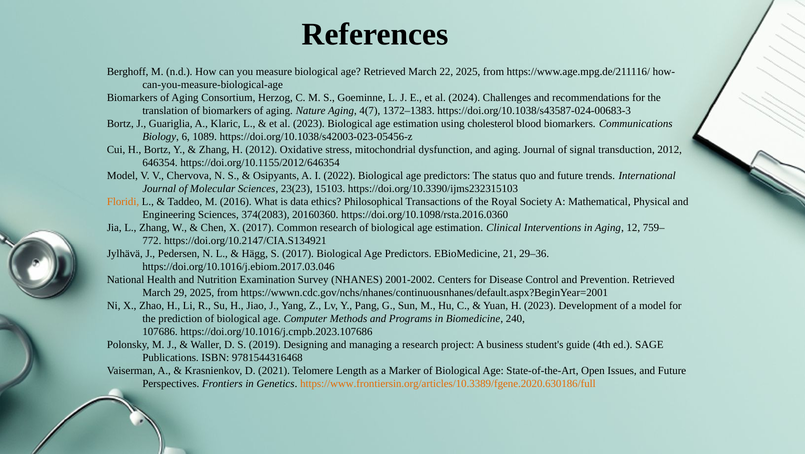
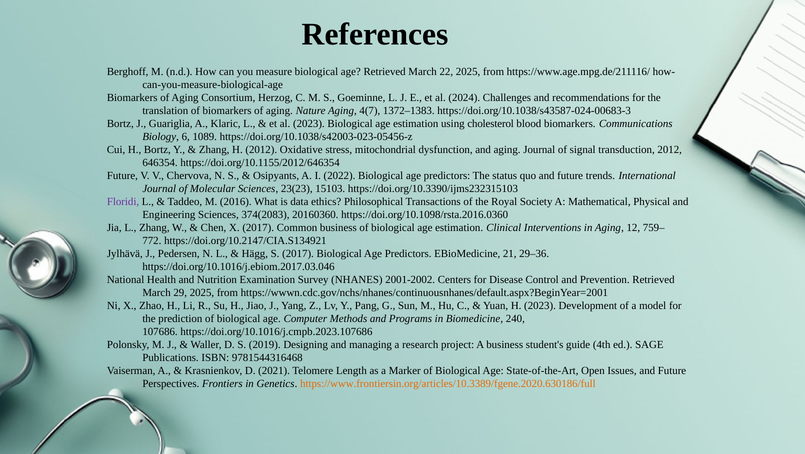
Model at (122, 176): Model -> Future
Floridi colour: orange -> purple
Common research: research -> business
